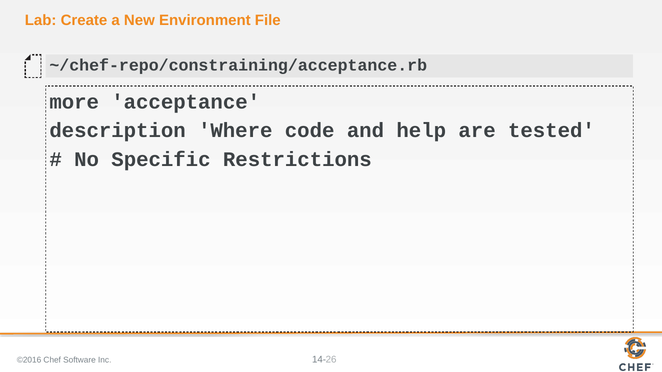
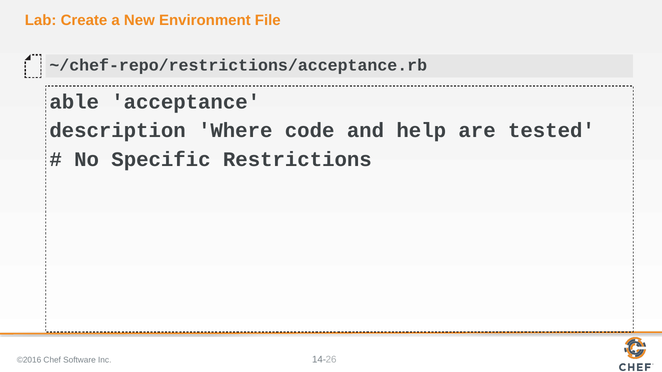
~/chef-repo/constraining/acceptance.rb: ~/chef-repo/constraining/acceptance.rb -> ~/chef-repo/restrictions/acceptance.rb
more: more -> able
